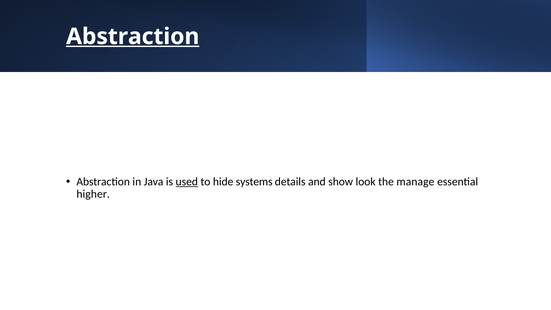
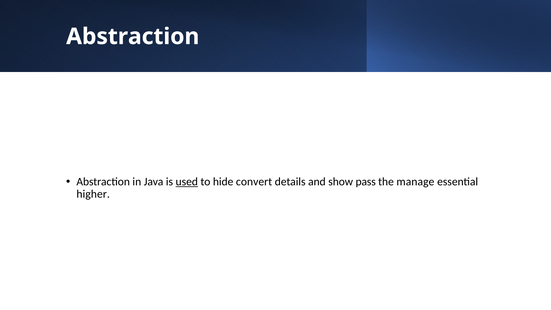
Abstraction at (133, 36) underline: present -> none
systems: systems -> convert
look: look -> pass
